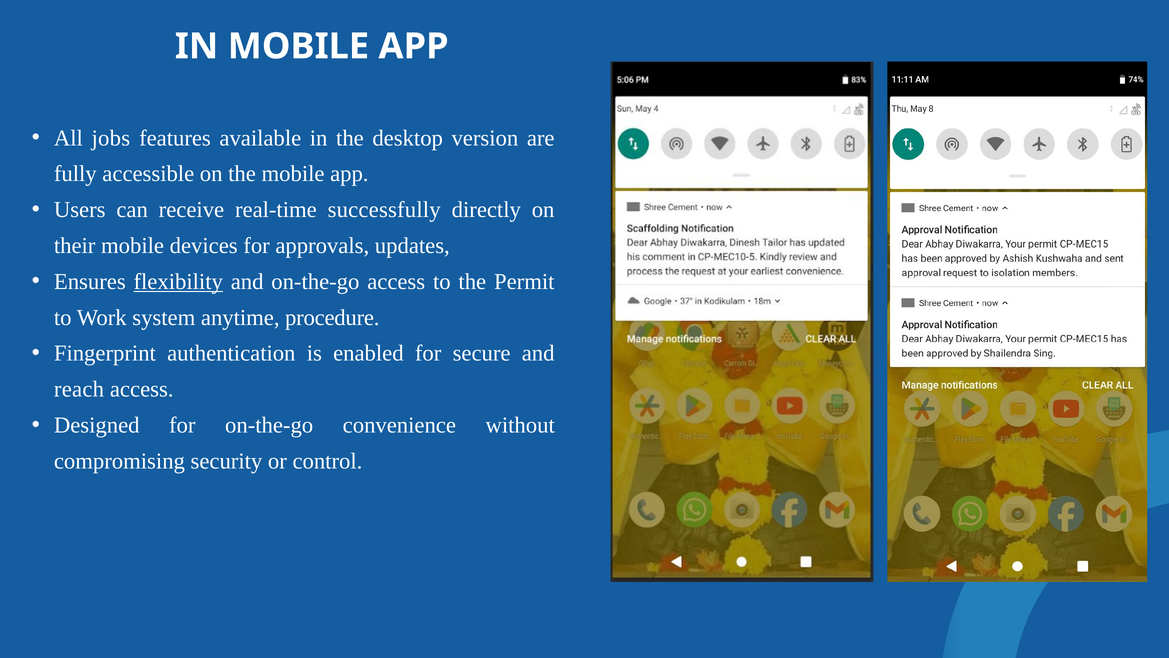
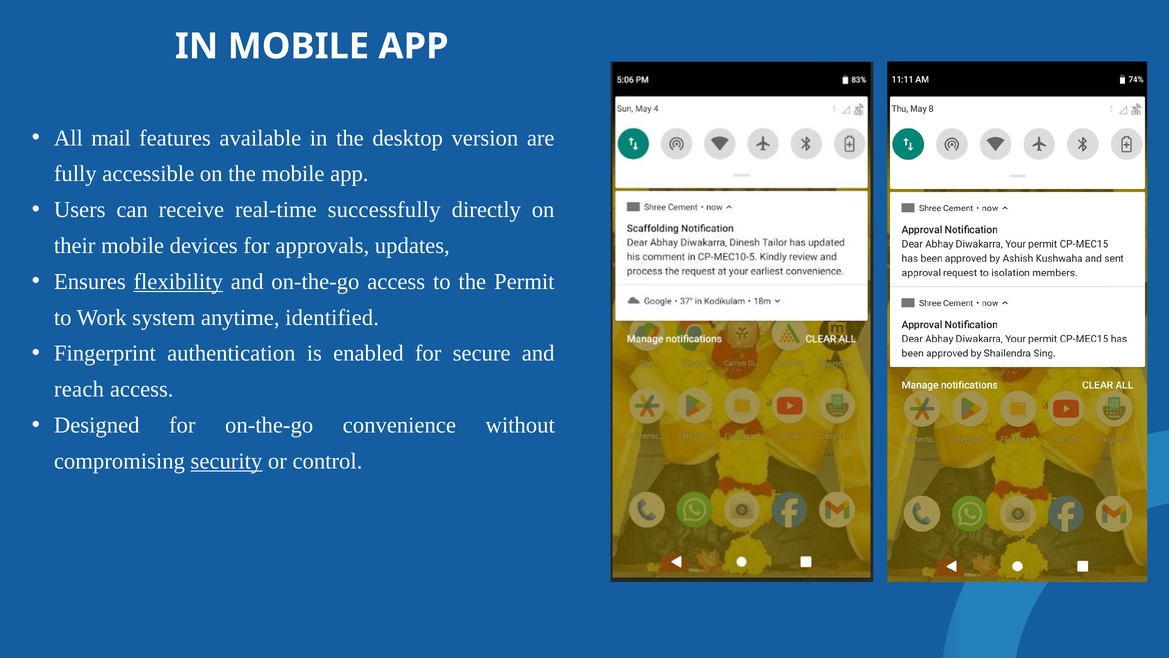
jobs: jobs -> mail
procedure: procedure -> identified
security underline: none -> present
